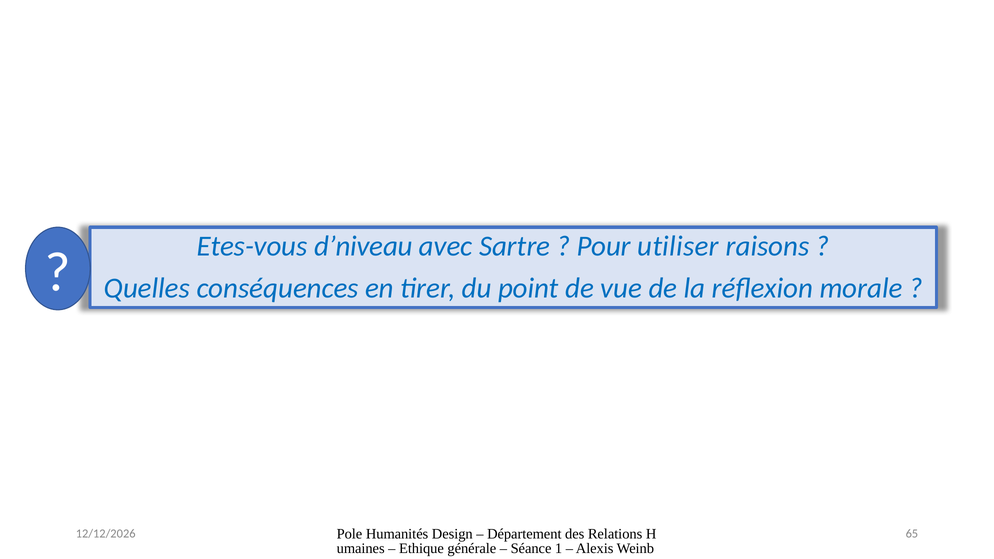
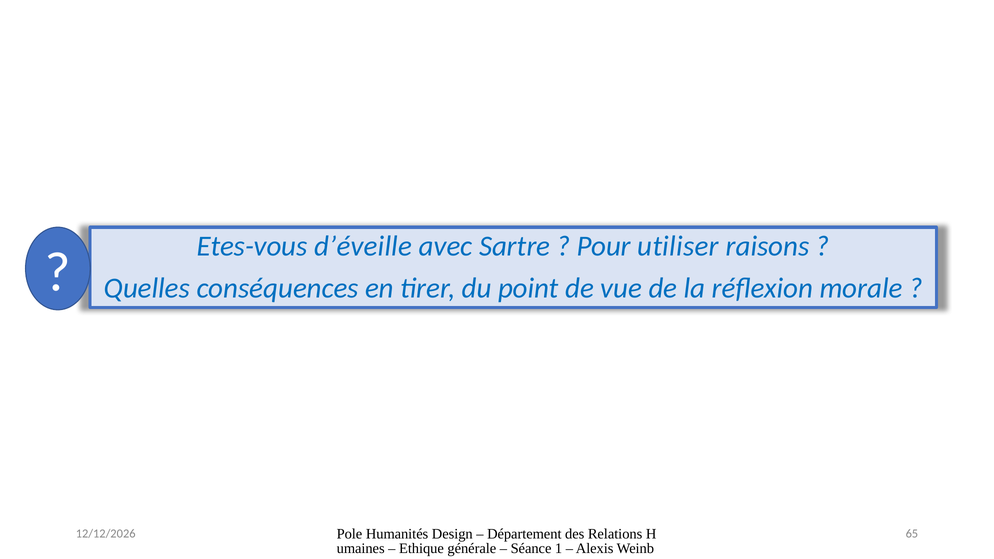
d’niveau: d’niveau -> d’éveille
